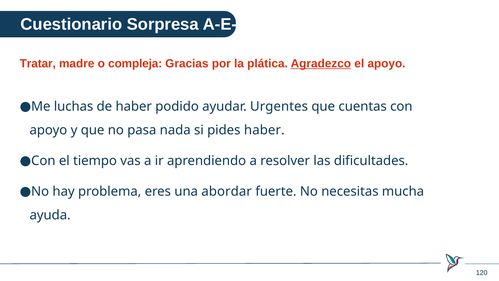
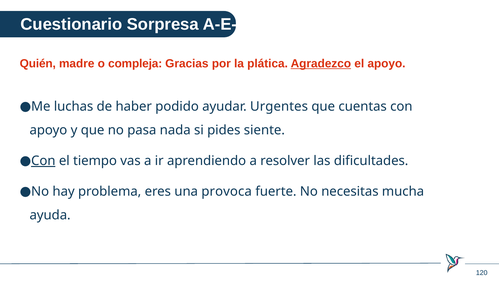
Tratar: Tratar -> Quién
pides haber: haber -> siente
Con at (43, 161) underline: none -> present
abordar: abordar -> provoca
